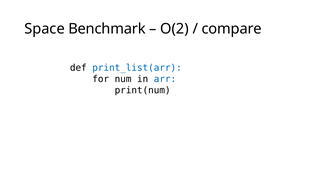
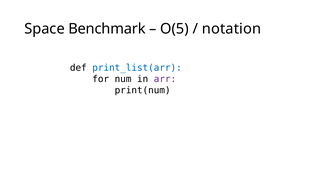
O(2: O(2 -> O(5
compare: compare -> notation
arr colour: blue -> purple
